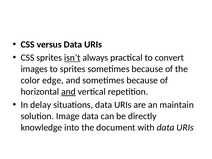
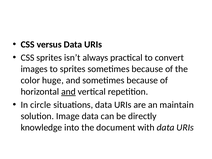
isn’t underline: present -> none
edge: edge -> huge
delay: delay -> circle
